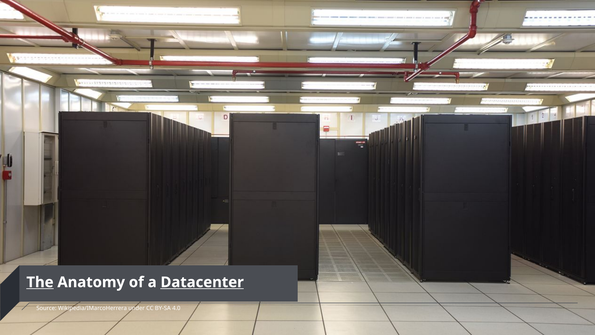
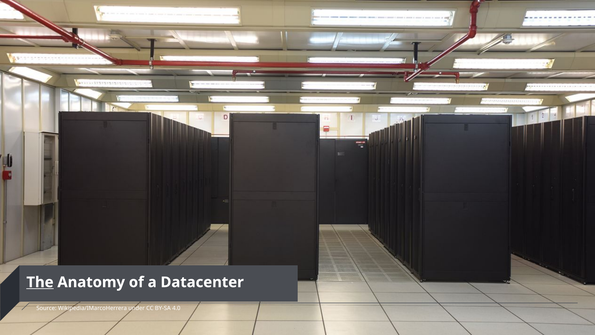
Datacenter underline: present -> none
